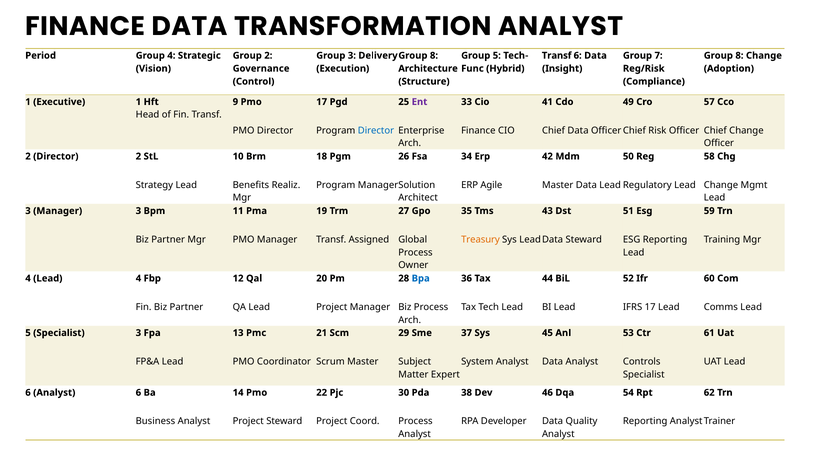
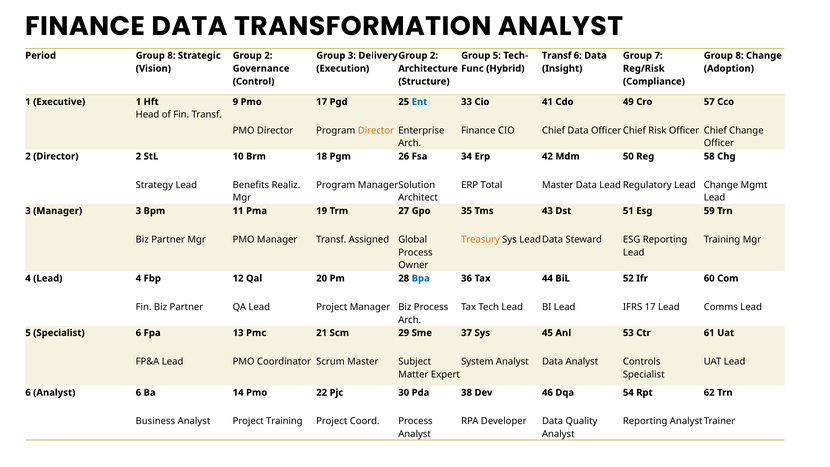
Period Group 4: 4 -> 8
8 at (434, 56): 8 -> 2
Ent colour: purple -> blue
Director at (376, 130) colour: blue -> orange
Agile: Agile -> Total
Specialist 3: 3 -> 6
Project Steward: Steward -> Training
